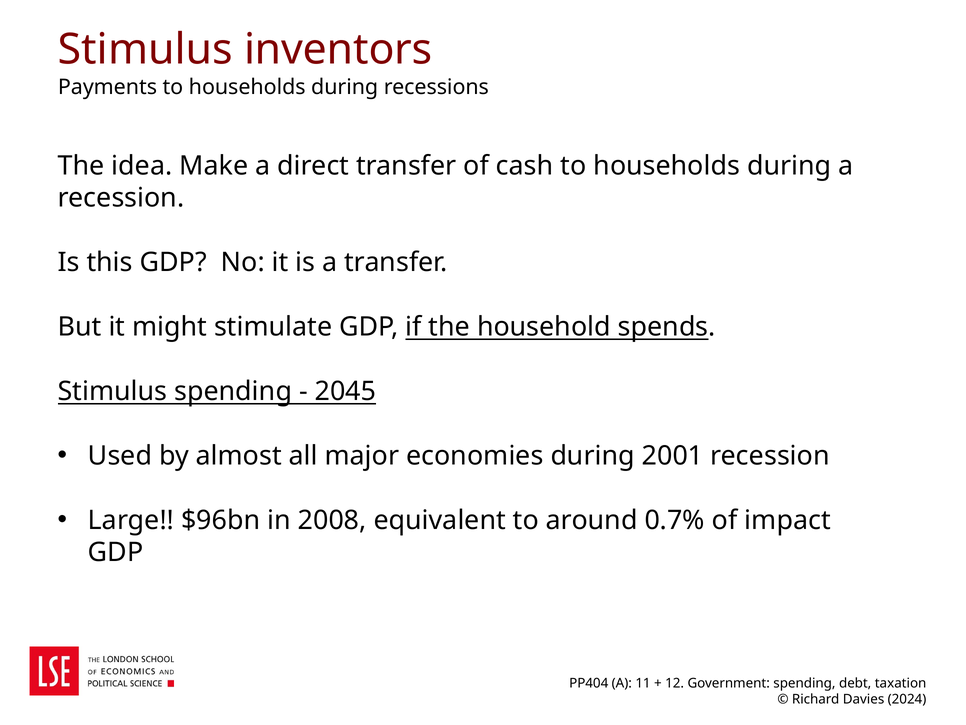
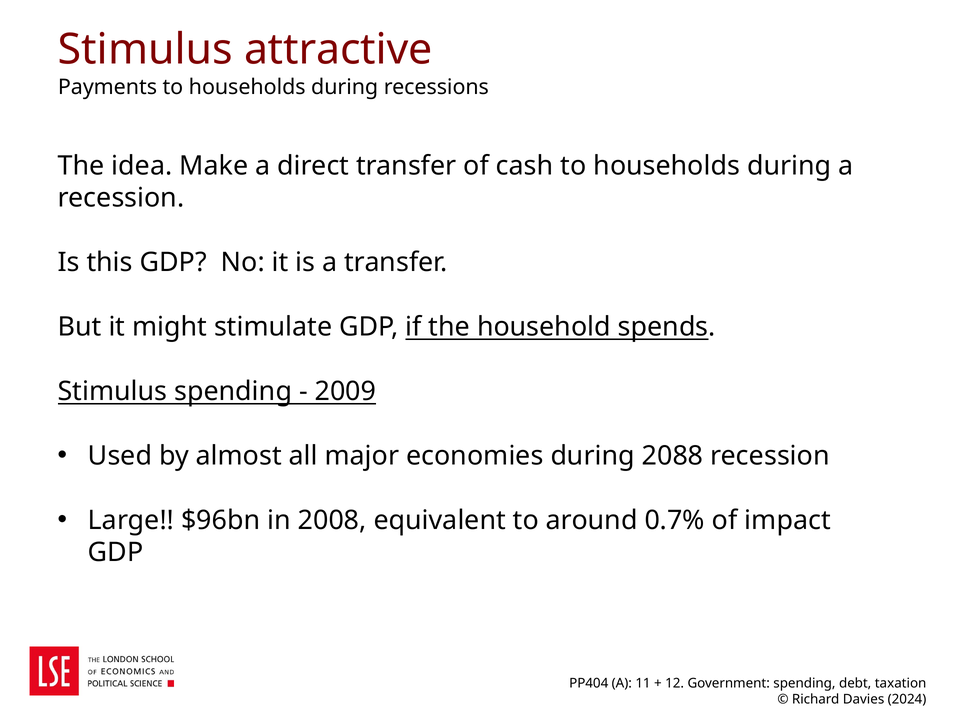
inventors: inventors -> attractive
2045: 2045 -> 2009
2001: 2001 -> 2088
